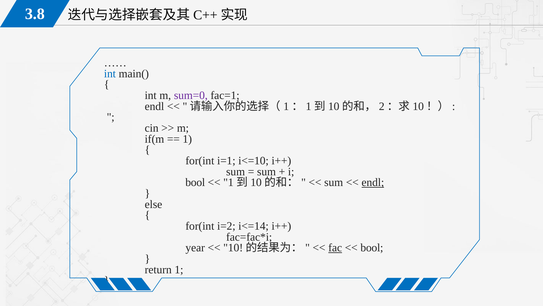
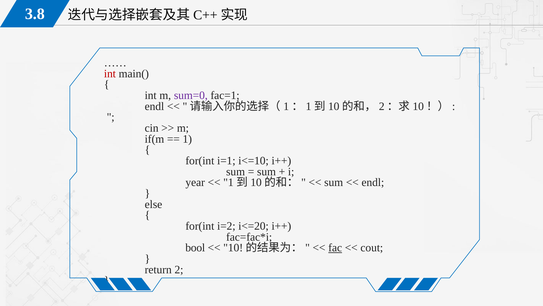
int at (110, 73) colour: blue -> red
bool at (195, 182): bool -> year
endl at (373, 182) underline: present -> none
i<=14: i<=14 -> i<=20
year: year -> bool
bool at (372, 247): bool -> cout
return 1: 1 -> 2
